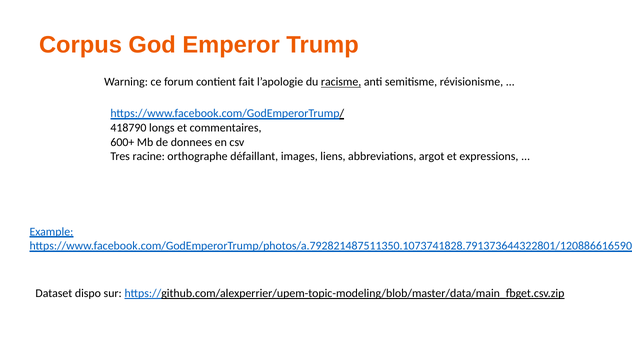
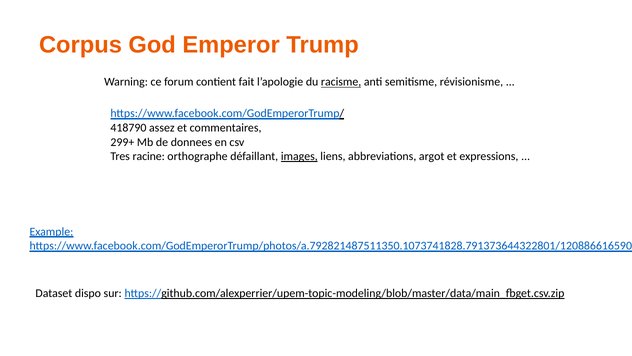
longs: longs -> assez
600+: 600+ -> 299+
images underline: none -> present
